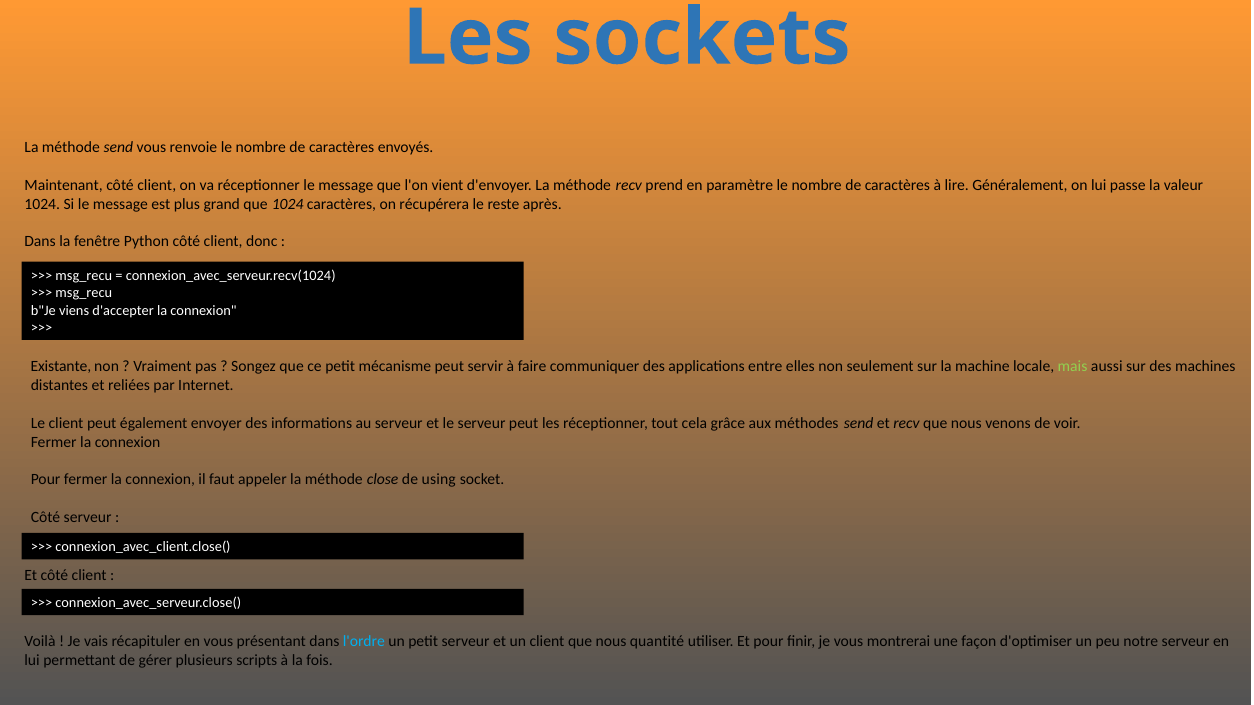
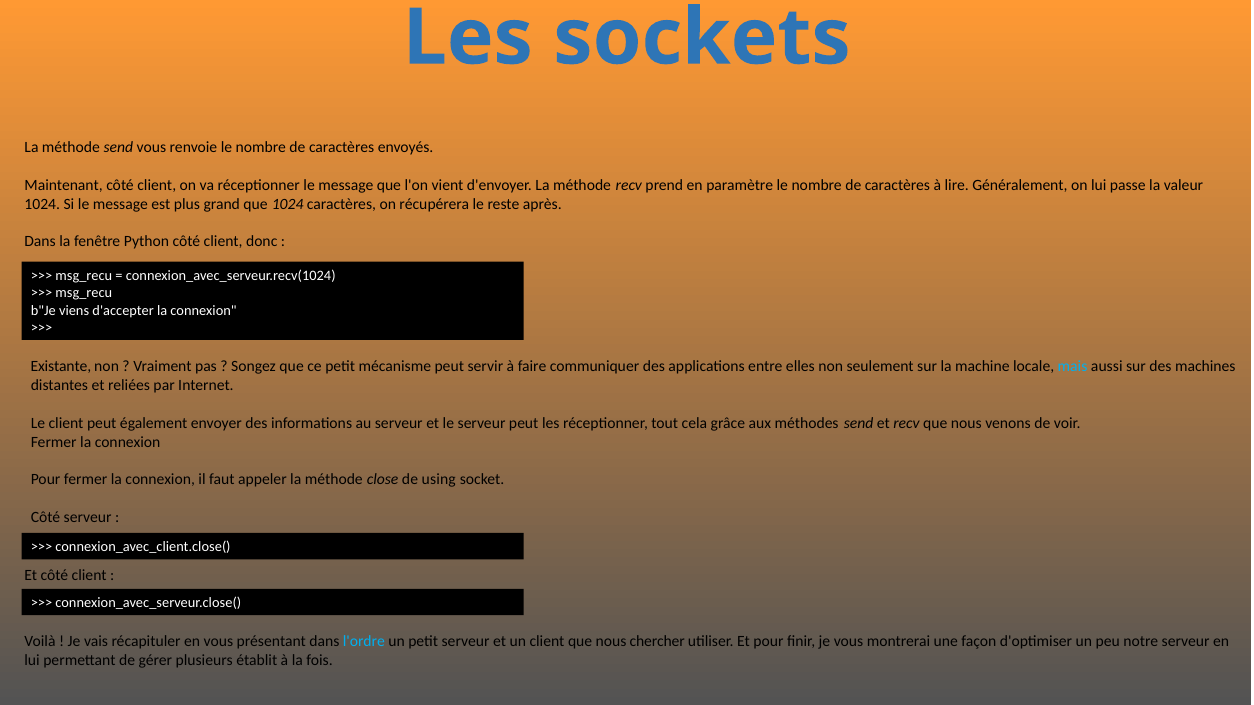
mais colour: light green -> light blue
quantité: quantité -> chercher
scripts: scripts -> établit
